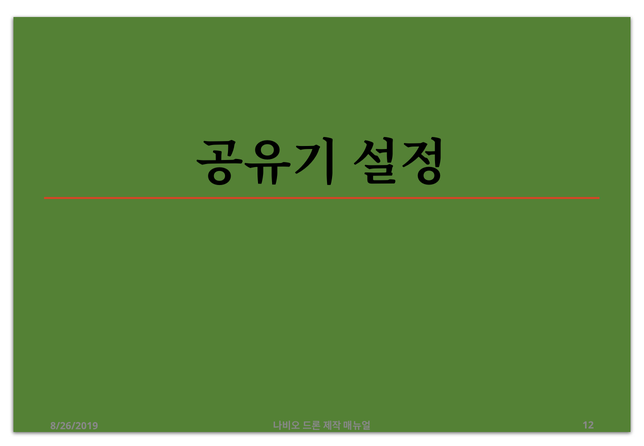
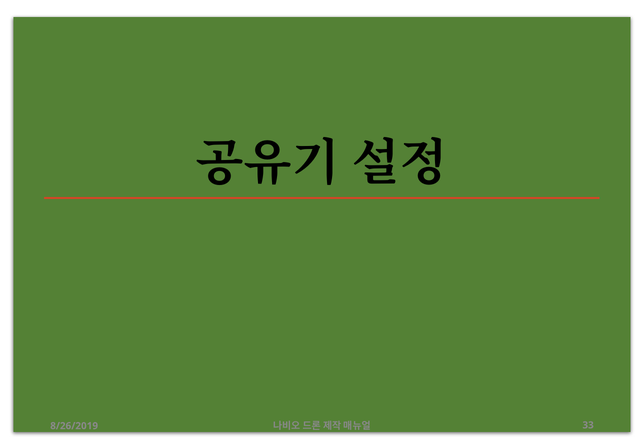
12: 12 -> 33
